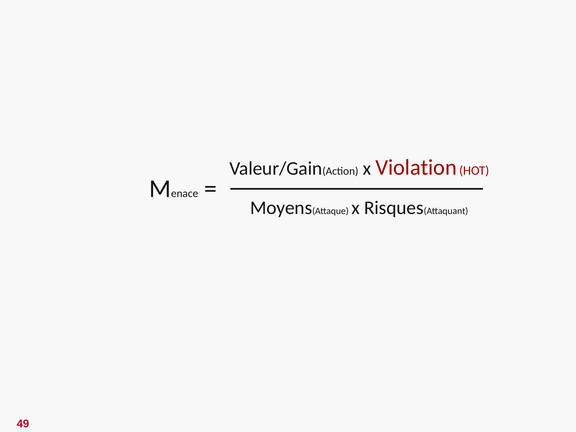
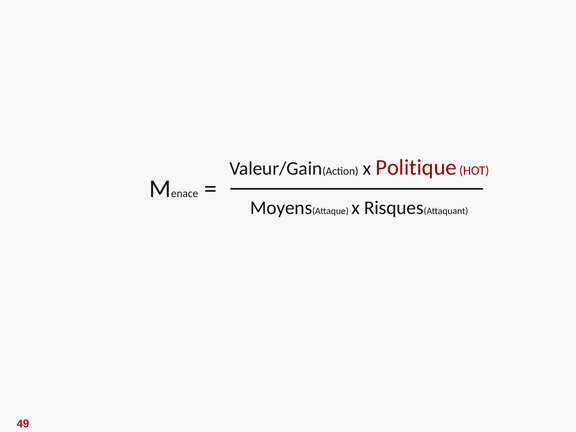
Violation: Violation -> Politique
